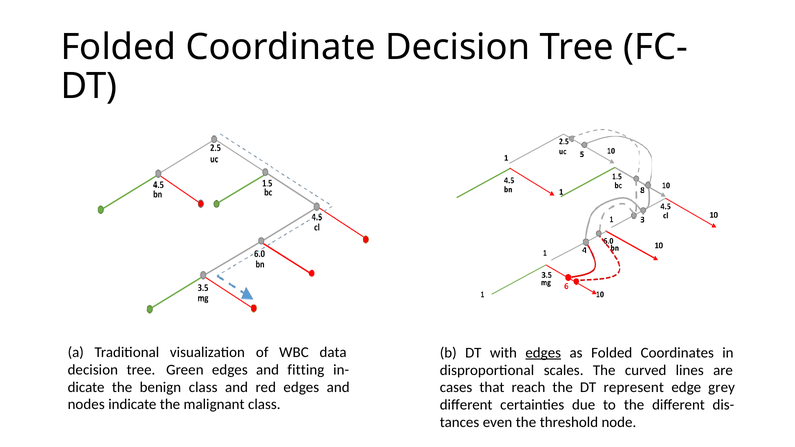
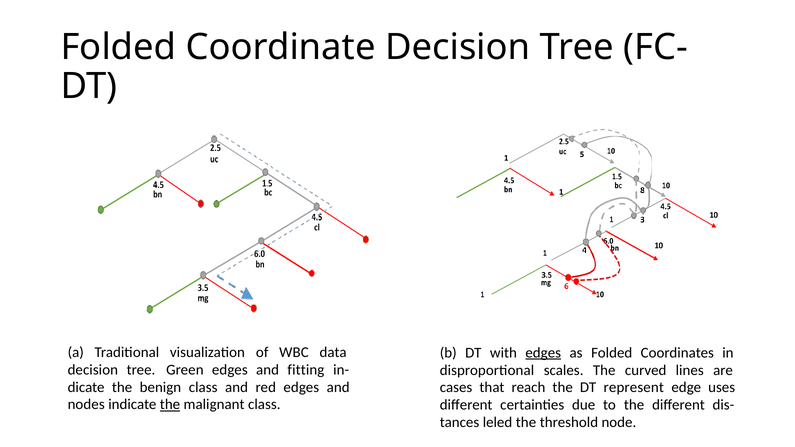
grey: grey -> uses
the at (170, 405) underline: none -> present
even: even -> leled
